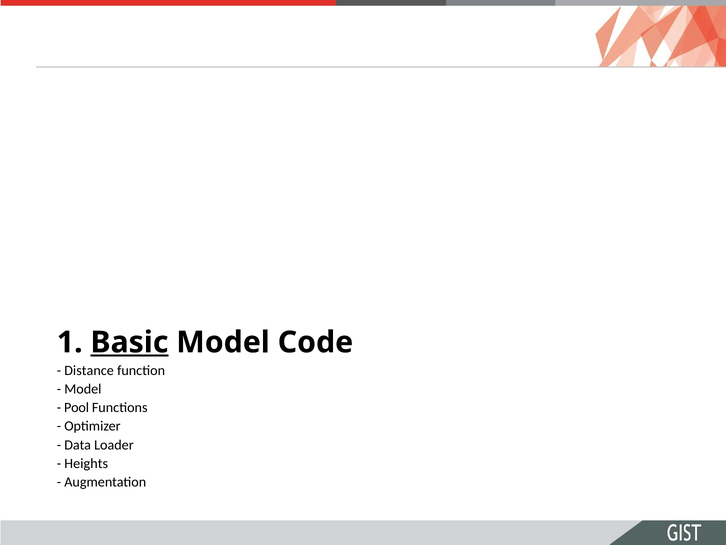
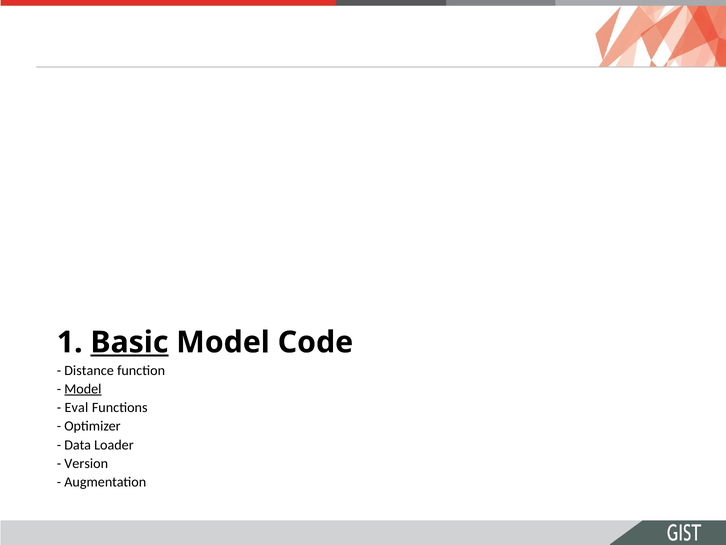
Model at (83, 389) underline: none -> present
Pool: Pool -> Eval
Heights: Heights -> Version
